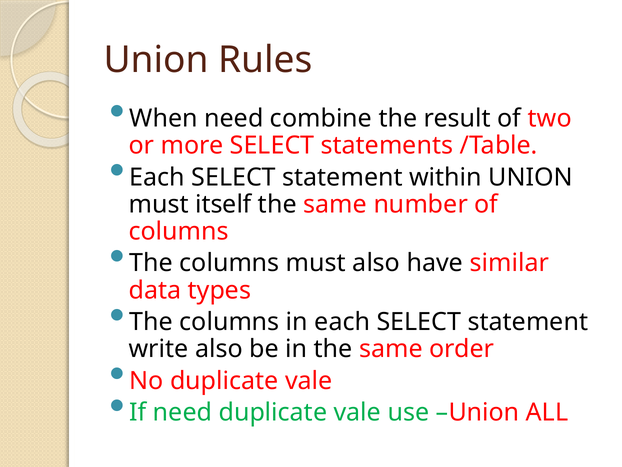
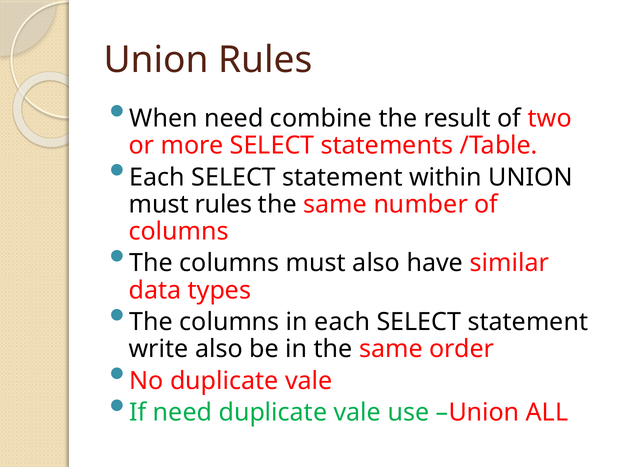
must itself: itself -> rules
